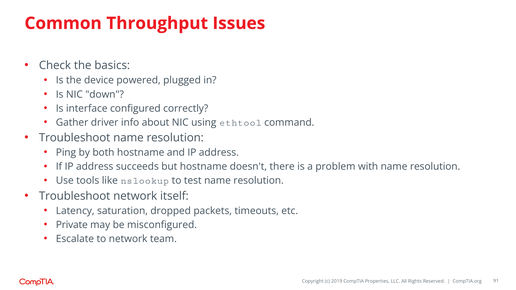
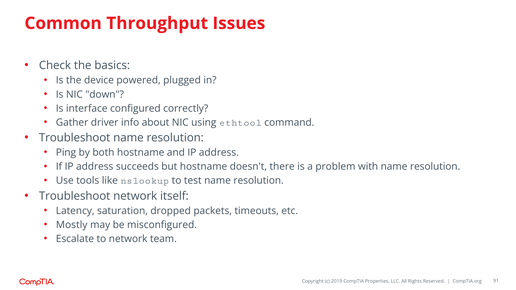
Private: Private -> Mostly
